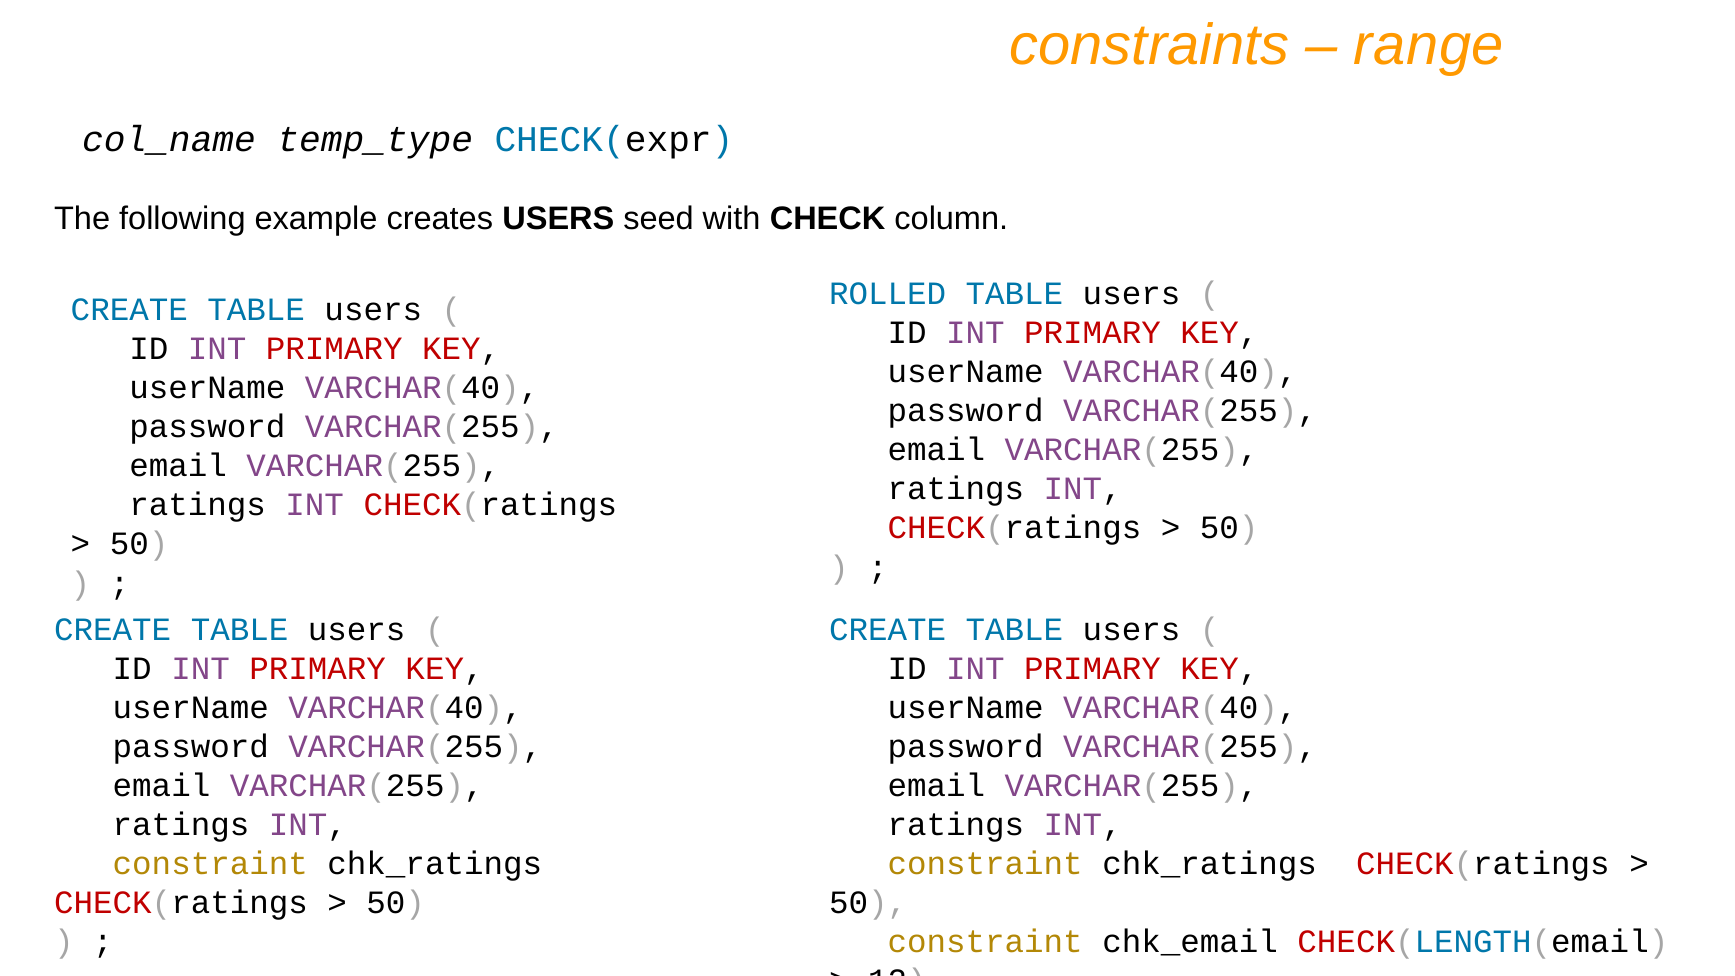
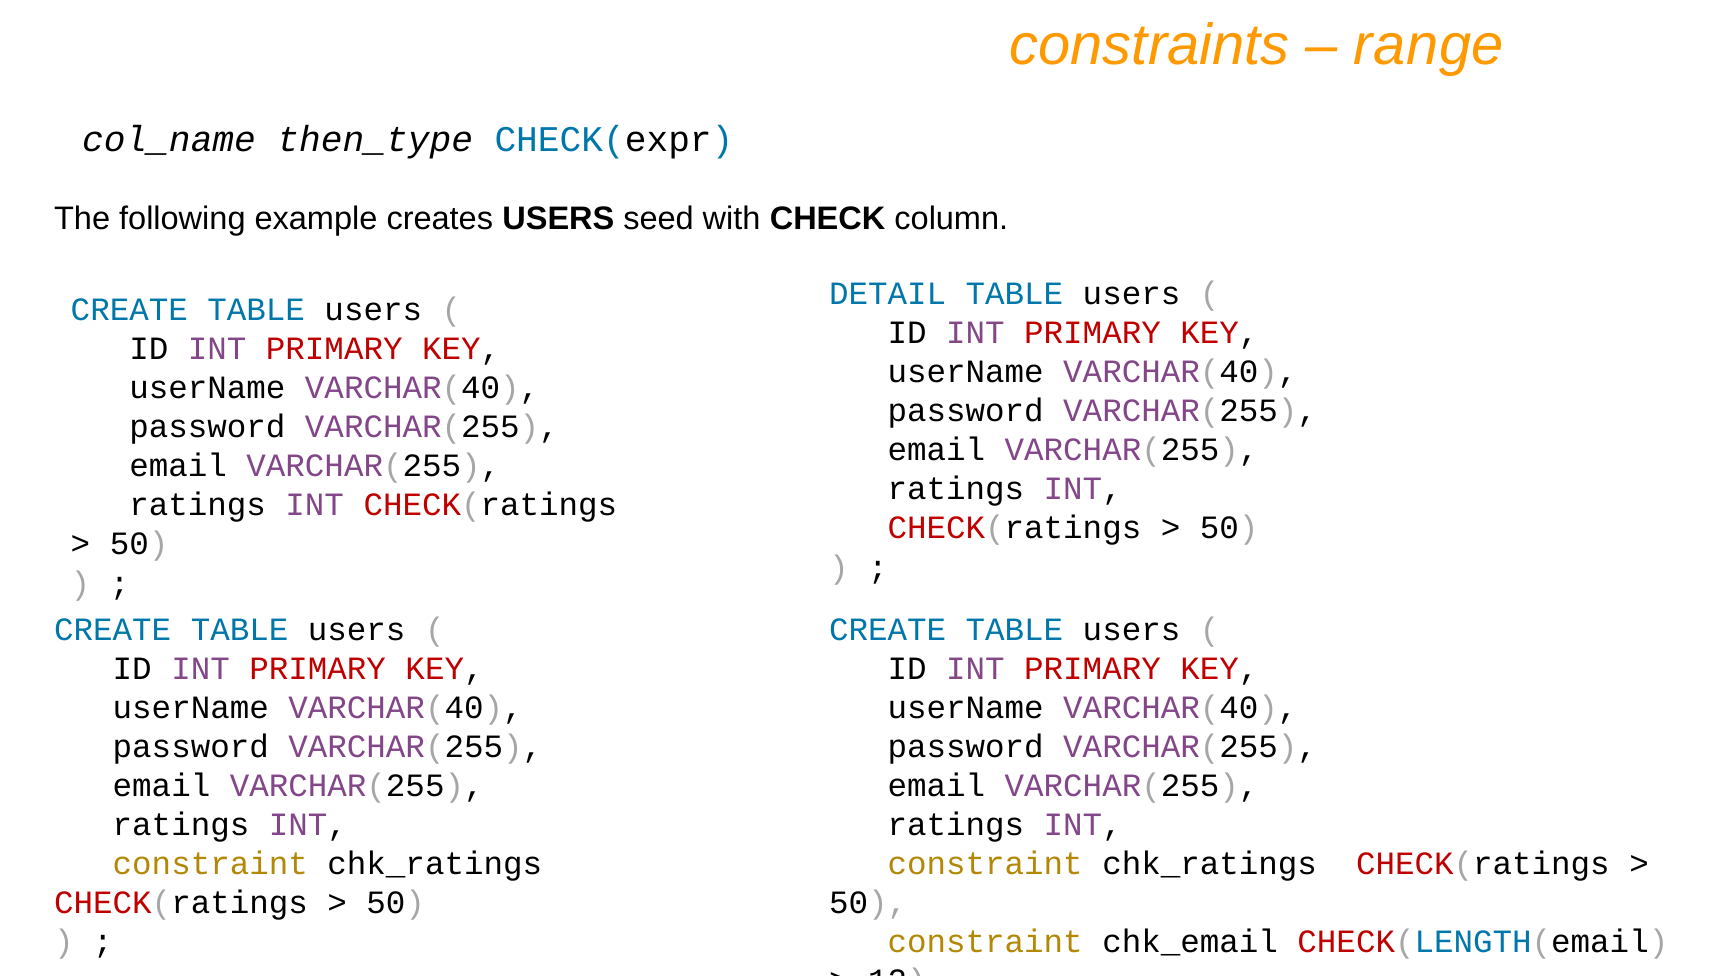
temp_type: temp_type -> then_type
ROLLED: ROLLED -> DETAIL
